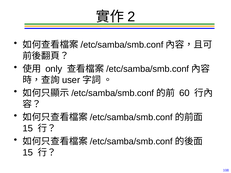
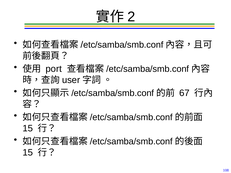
only: only -> port
60: 60 -> 67
